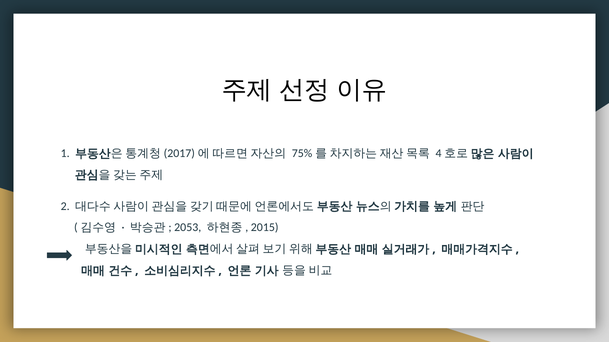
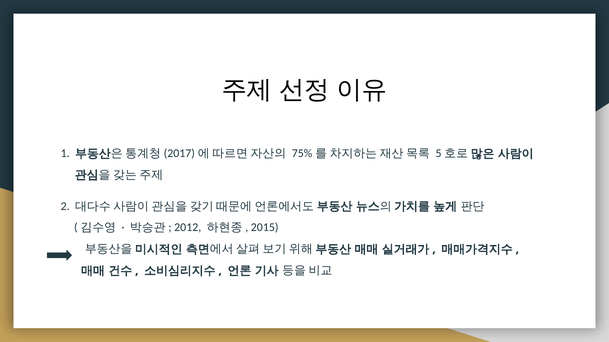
4: 4 -> 5
2053: 2053 -> 2012
